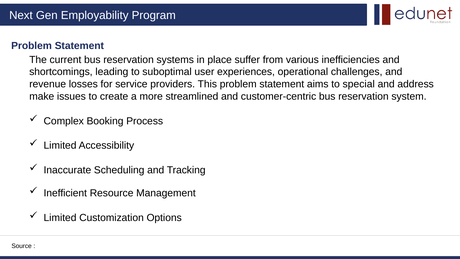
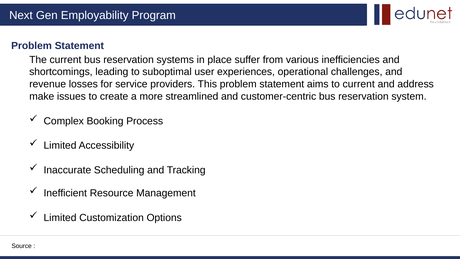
to special: special -> current
